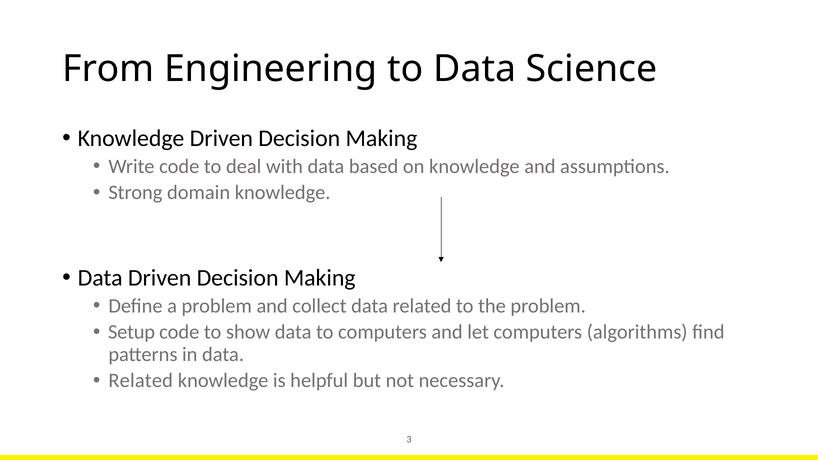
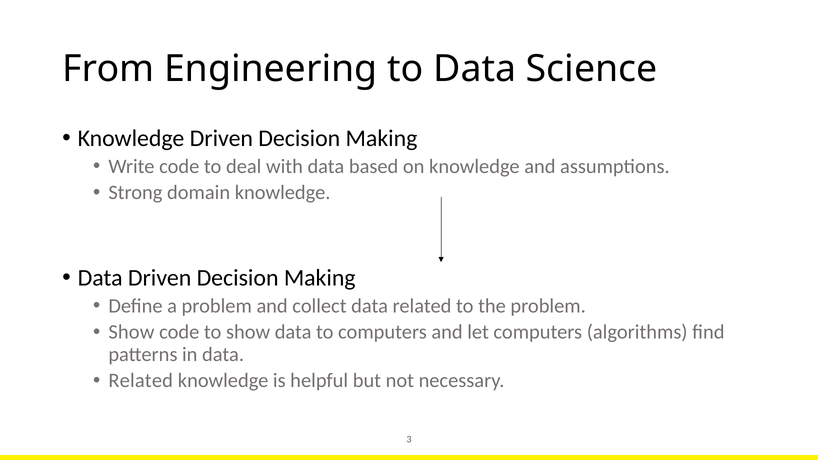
Setup at (132, 332): Setup -> Show
